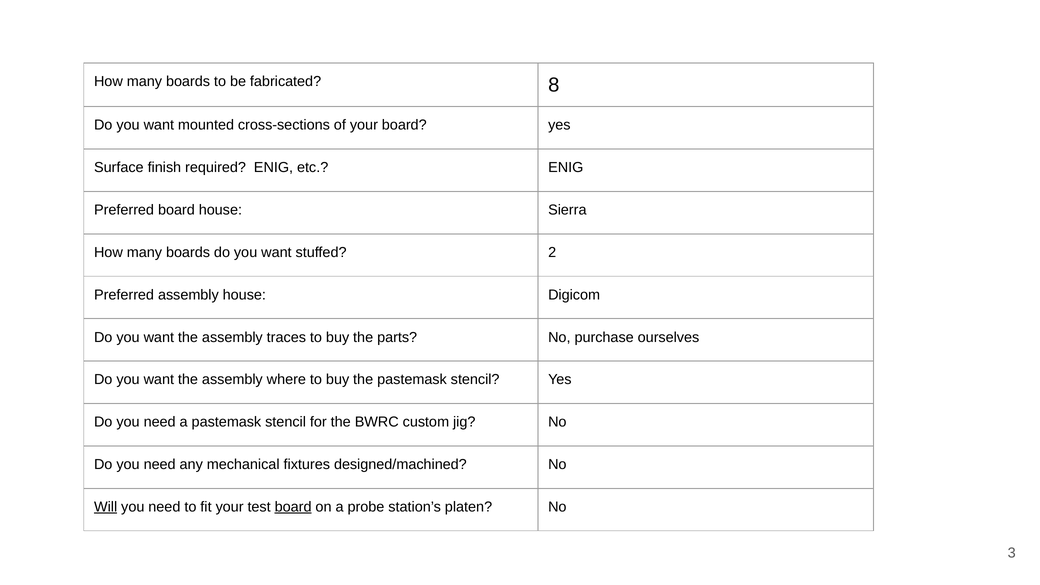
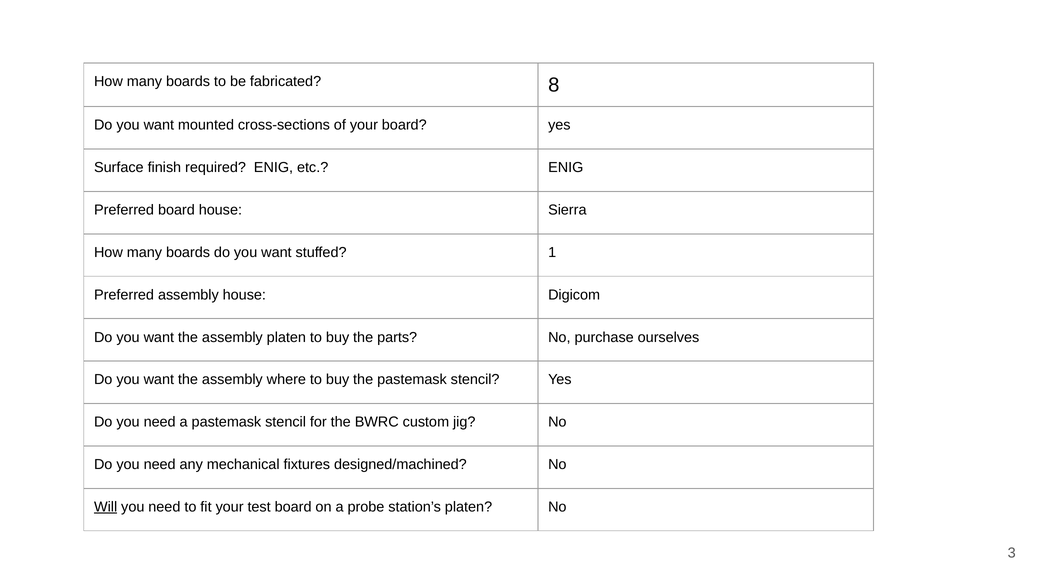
2: 2 -> 1
assembly traces: traces -> platen
board at (293, 507) underline: present -> none
